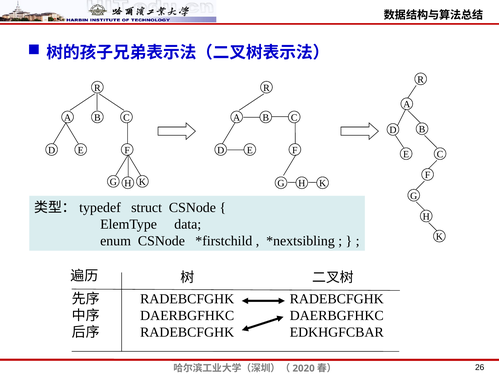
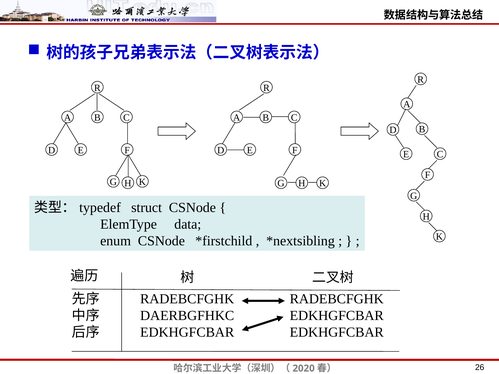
DAERBGFHKC DAERBGFHKC: DAERBGFHKC -> EDKHGFCBAR
RADEBCFGHK at (187, 332): RADEBCFGHK -> EDKHGFCBAR
